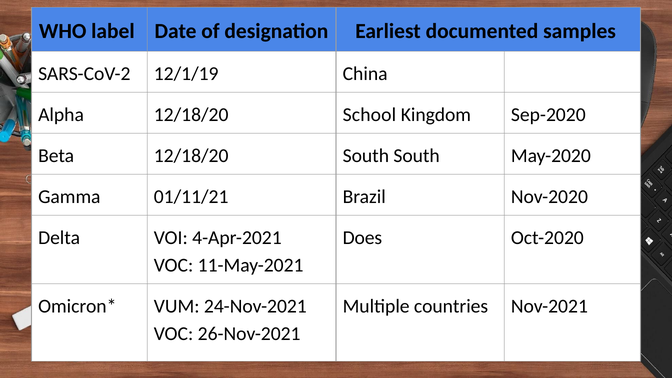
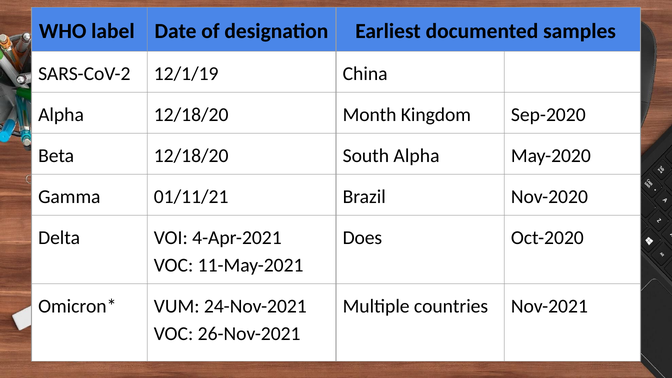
School: School -> Month
South South: South -> Alpha
